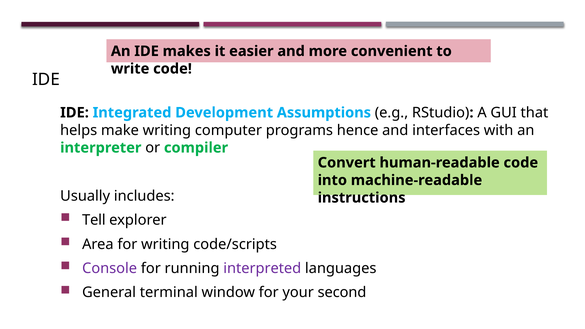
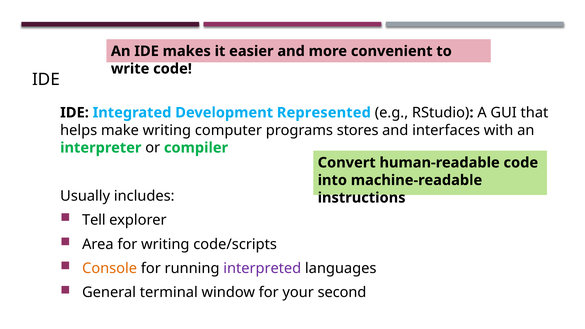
Assumptions: Assumptions -> Represented
hence: hence -> stores
Console colour: purple -> orange
